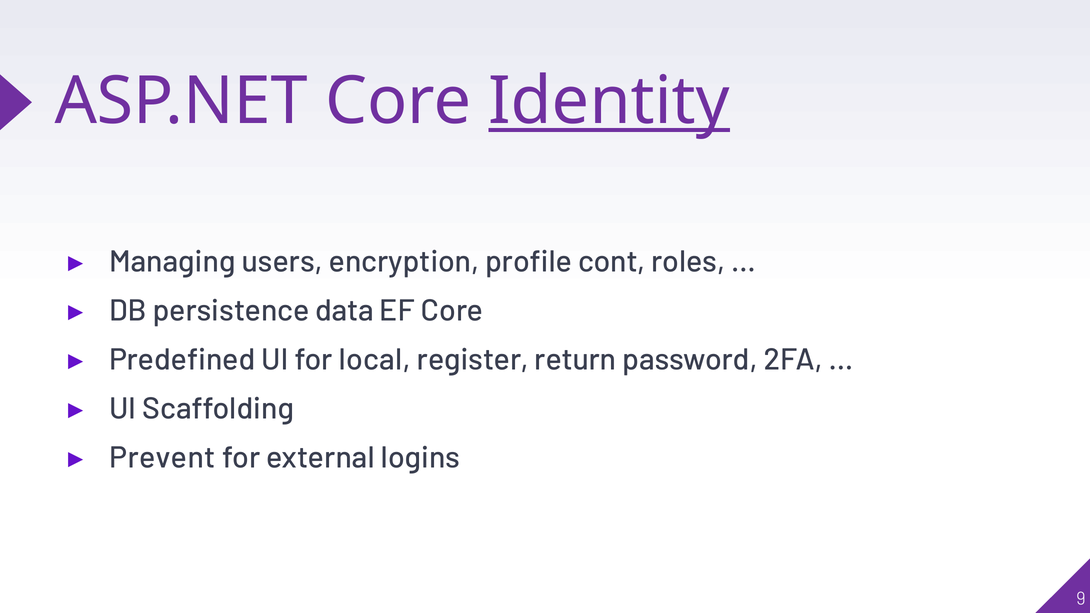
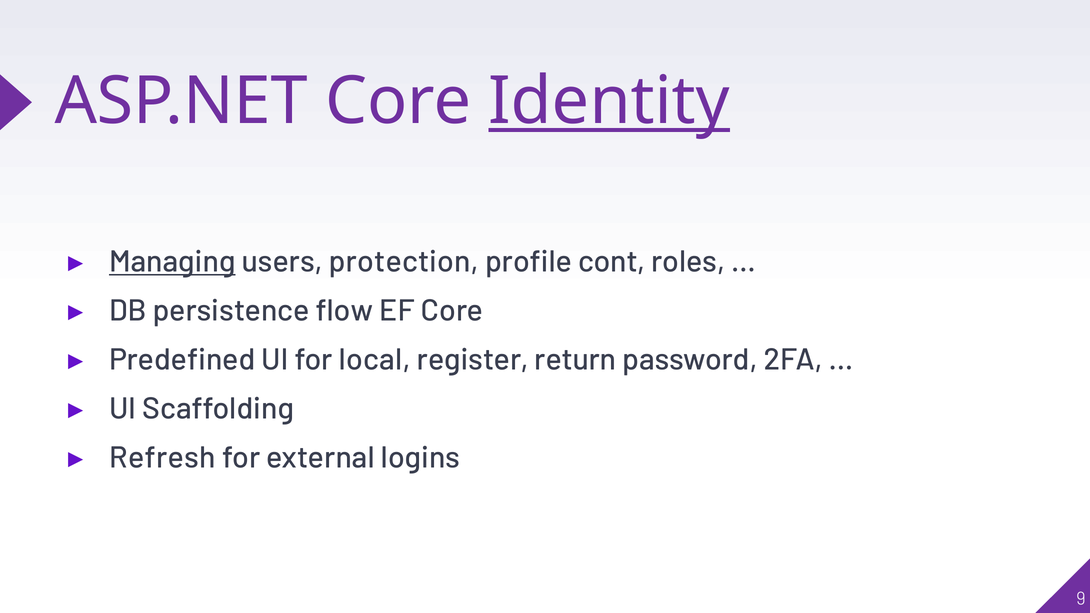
Managing underline: none -> present
encryption: encryption -> protection
data: data -> flow
Prevent: Prevent -> Refresh
